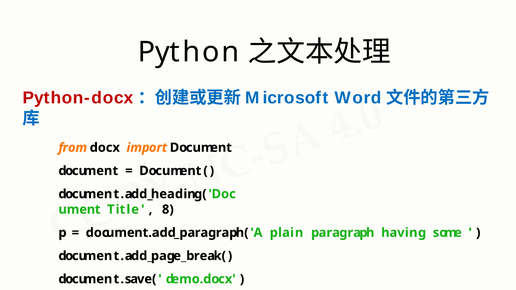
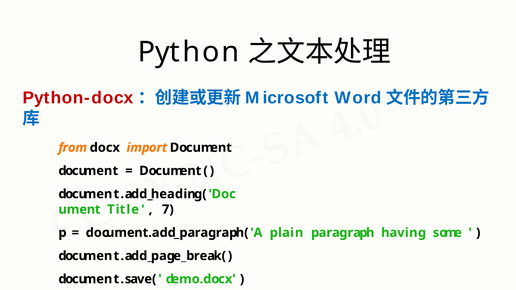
8: 8 -> 7
